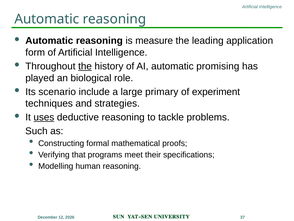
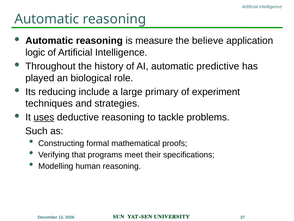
leading: leading -> believe
form: form -> logic
the at (85, 66) underline: present -> none
promising: promising -> predictive
scenario: scenario -> reducing
